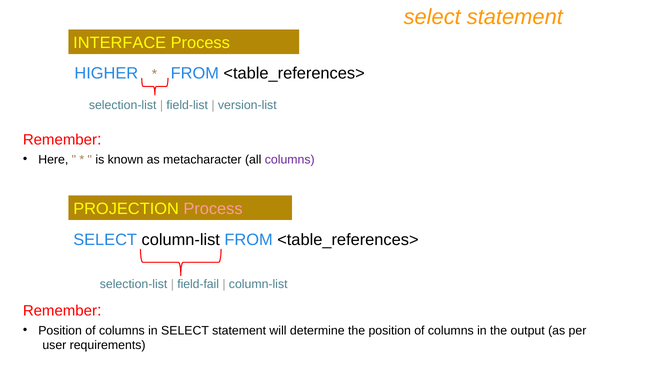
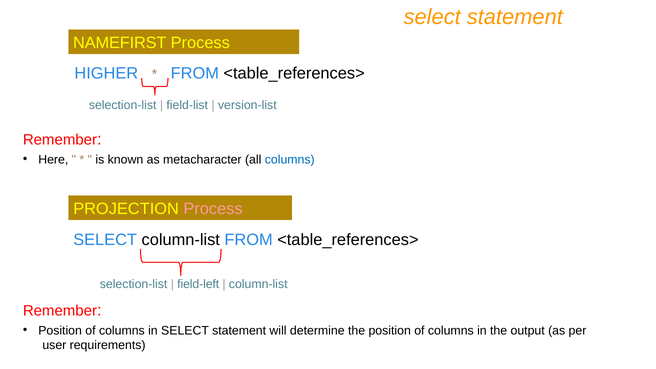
INTERFACE: INTERFACE -> NAMEFIRST
columns at (290, 160) colour: purple -> blue
field-fail: field-fail -> field-left
